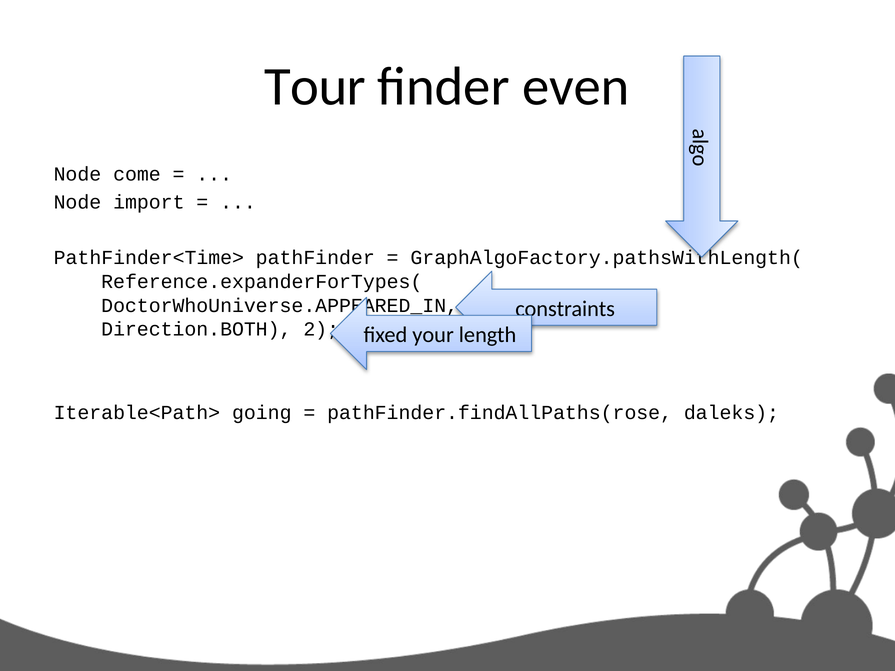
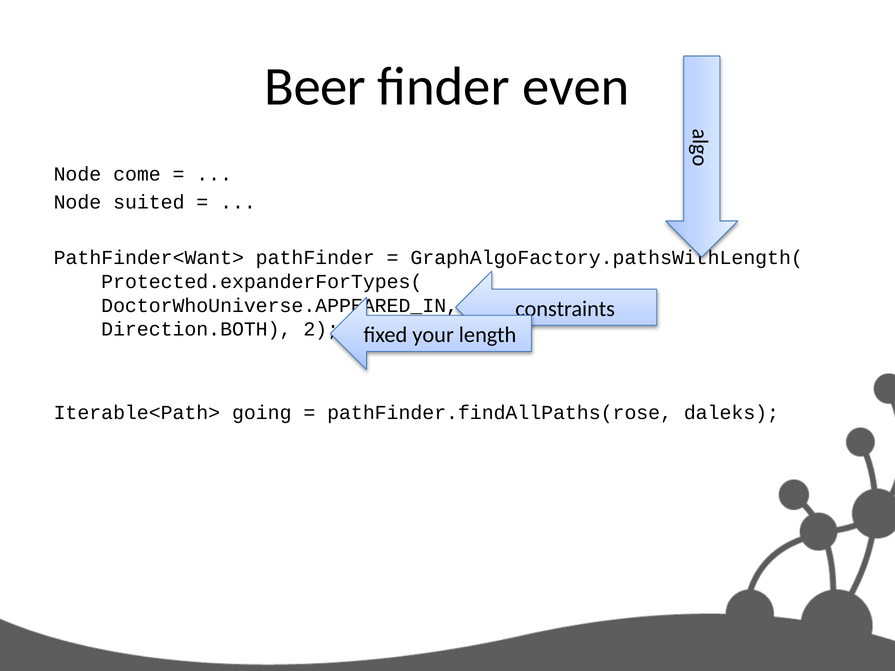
Tour: Tour -> Beer
import: import -> suited
PathFinder<Time>: PathFinder<Time> -> PathFinder<Want>
Reference.expanderForTypes(: Reference.expanderForTypes( -> Protected.expanderForTypes(
